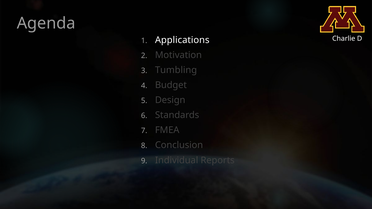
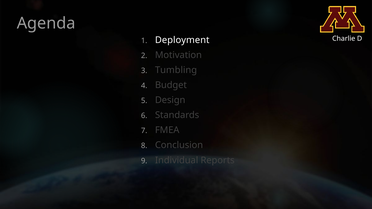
Applications: Applications -> Deployment
